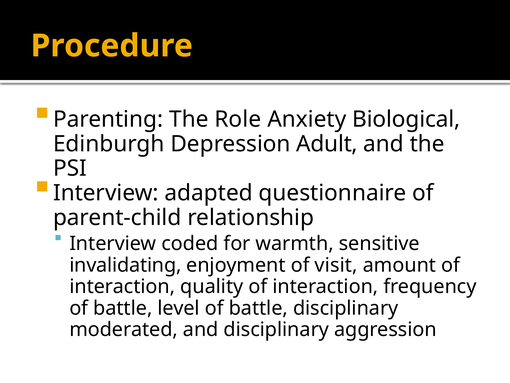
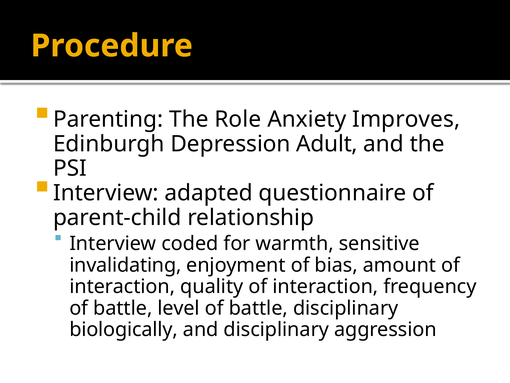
Biological: Biological -> Improves
visit: visit -> bias
moderated: moderated -> biologically
